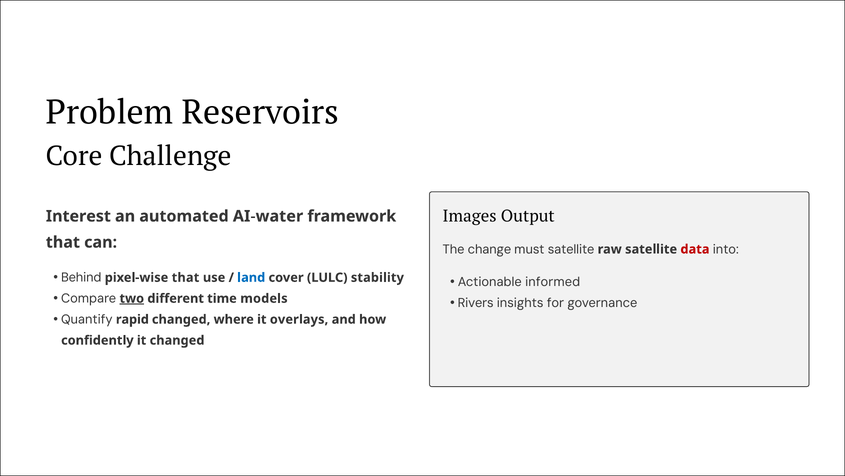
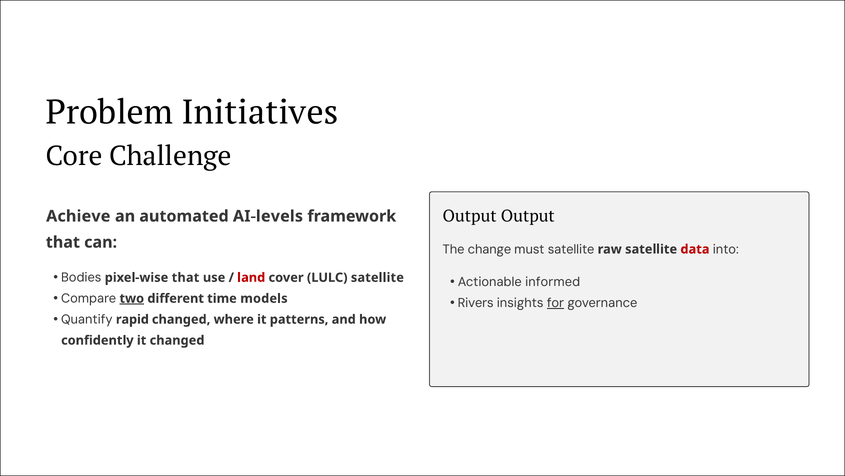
Reservoirs: Reservoirs -> Initiatives
Images at (470, 216): Images -> Output
Interest: Interest -> Achieve
AI-water: AI-water -> AI-levels
Behind: Behind -> Bodies
land colour: blue -> red
LULC stability: stability -> satellite
for underline: none -> present
overlays: overlays -> patterns
